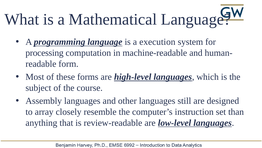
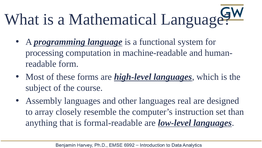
execution: execution -> functional
still: still -> real
review-readable: review-readable -> formal-readable
